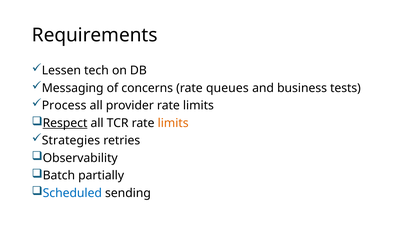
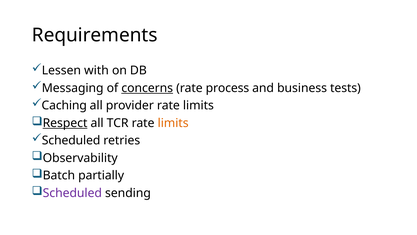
tech: tech -> with
concerns underline: none -> present
queues: queues -> process
Process: Process -> Caching
Strategies at (71, 140): Strategies -> Scheduled
Scheduled at (72, 193) colour: blue -> purple
